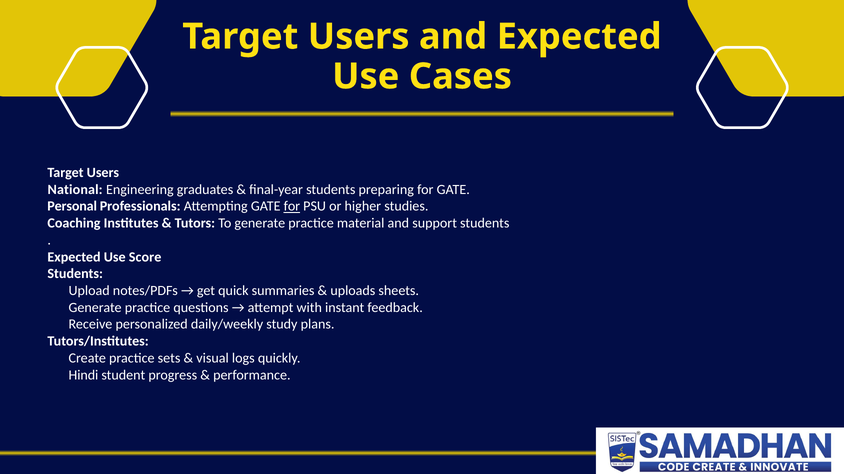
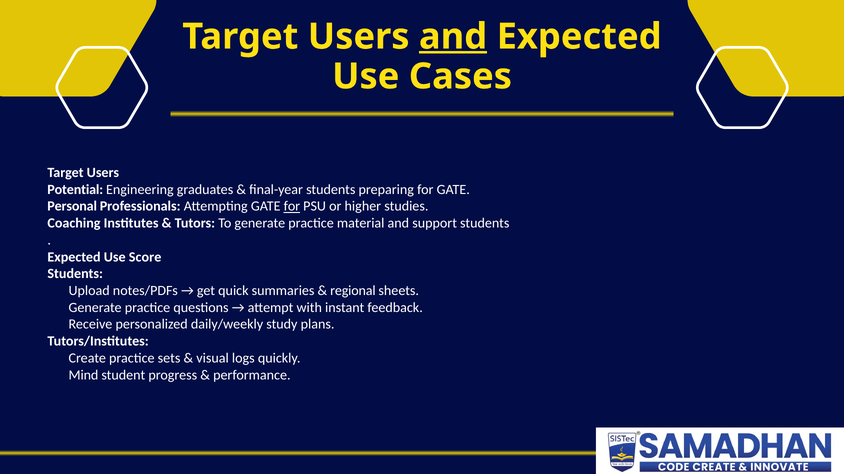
and at (453, 37) underline: none -> present
National: National -> Potential
uploads: uploads -> regional
Hindi: Hindi -> Mind
